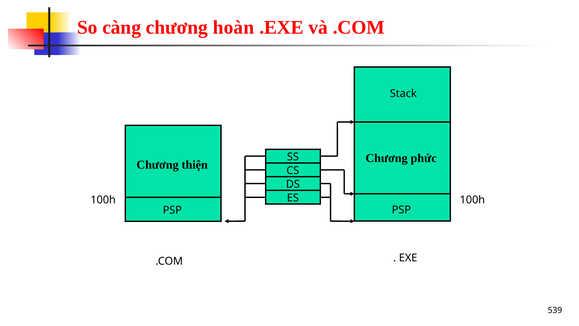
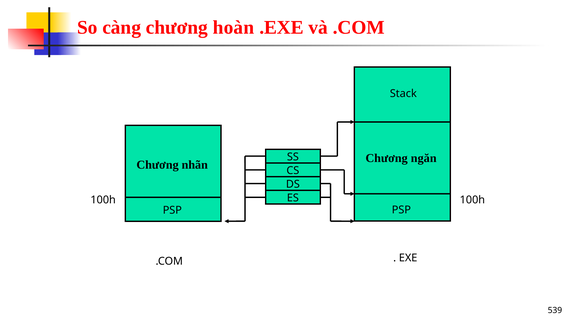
phức: phức -> ngăn
thiện: thiện -> nhãn
